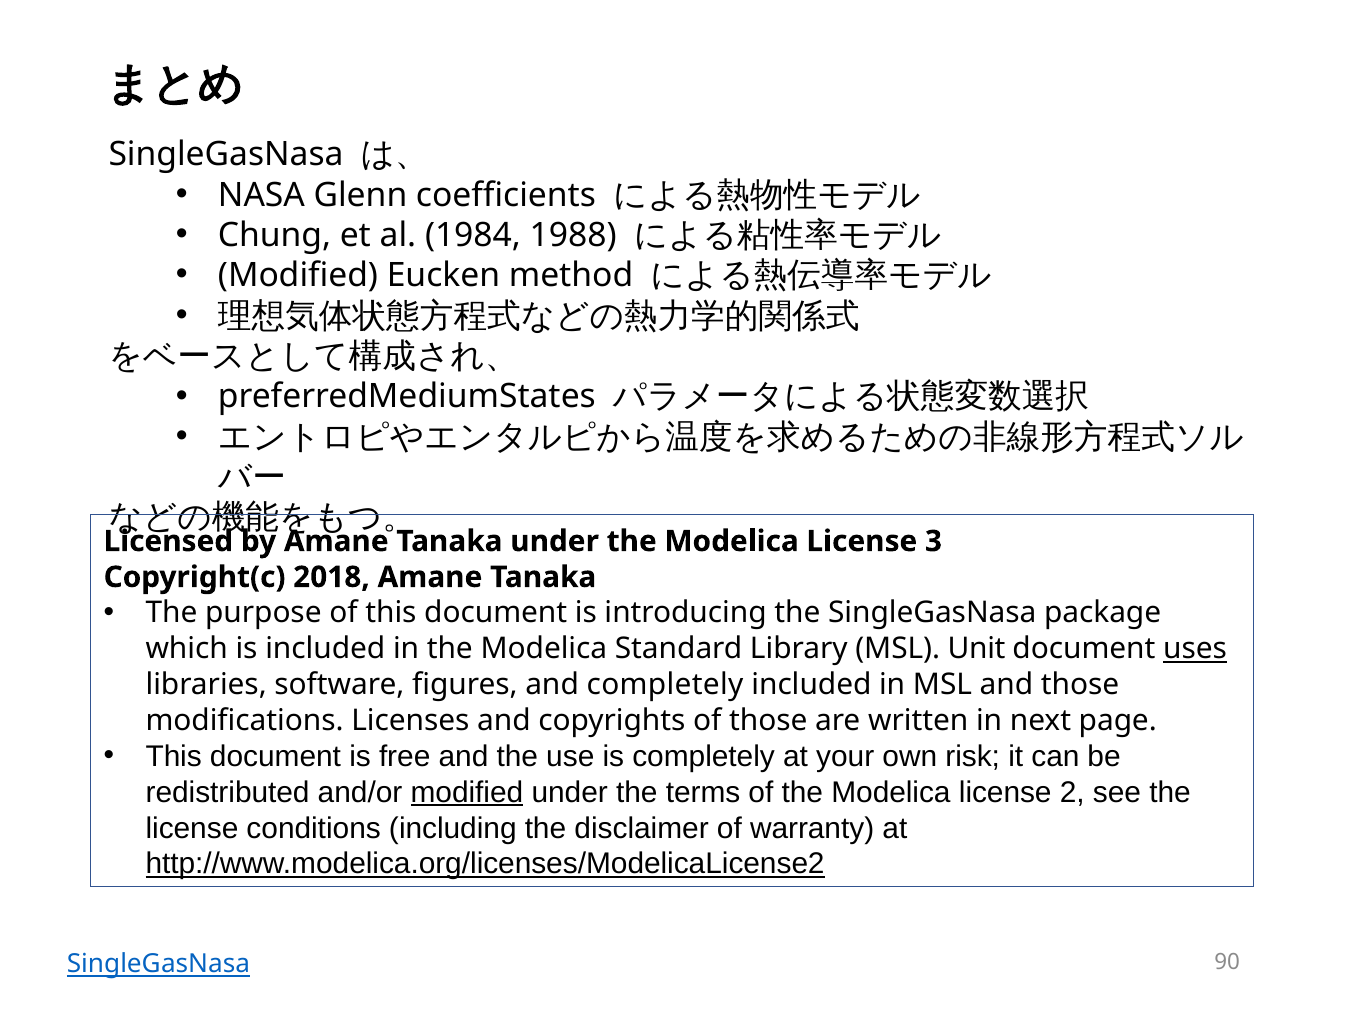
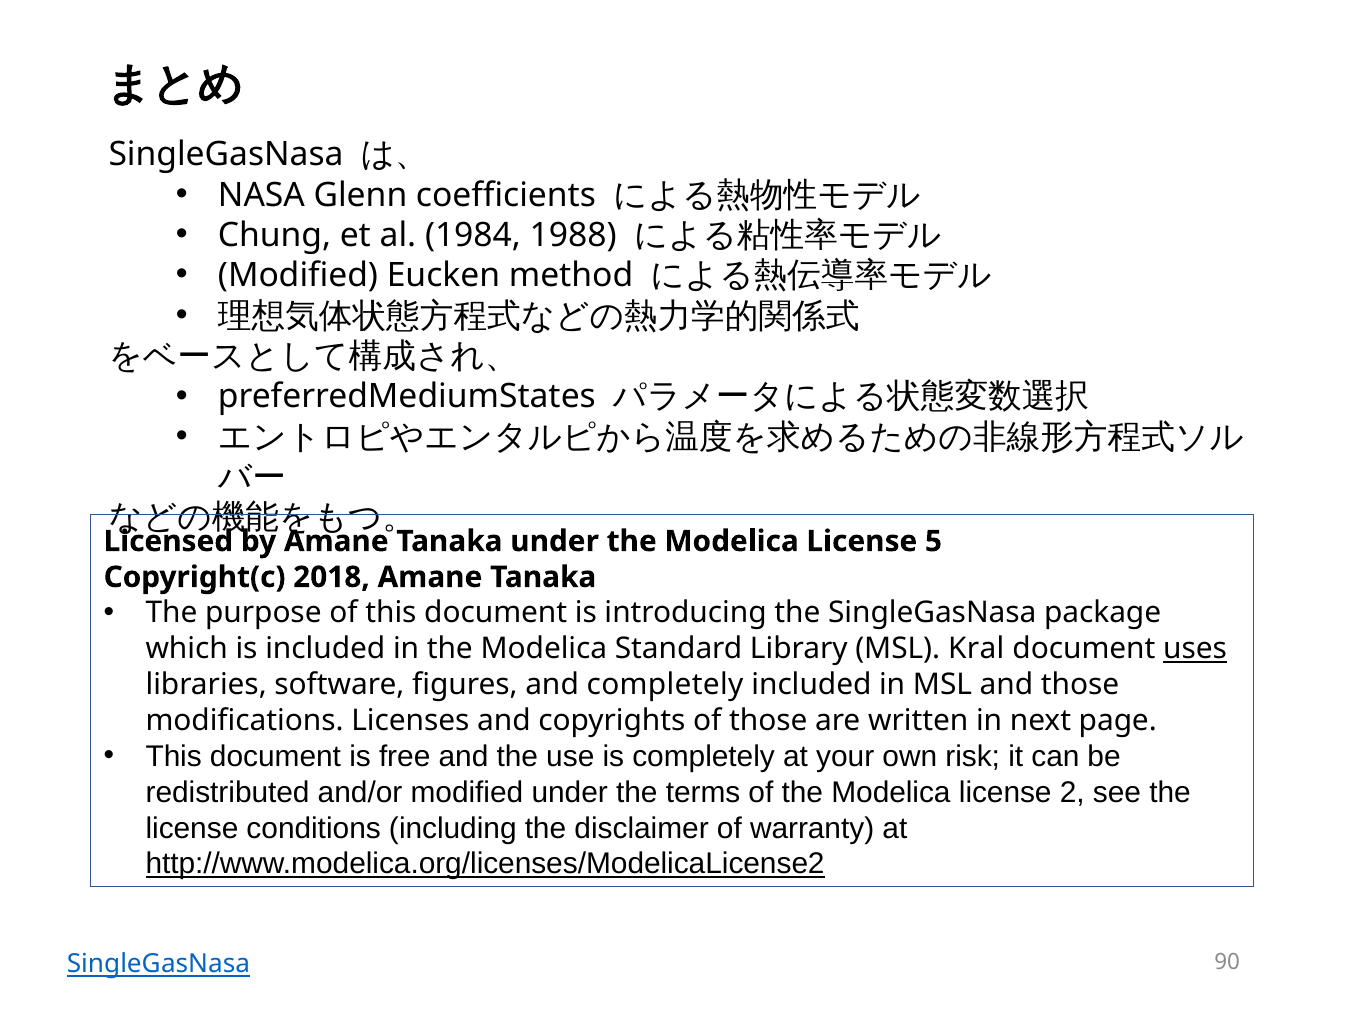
3: 3 -> 5
Unit: Unit -> Kral
modified at (467, 793) underline: present -> none
